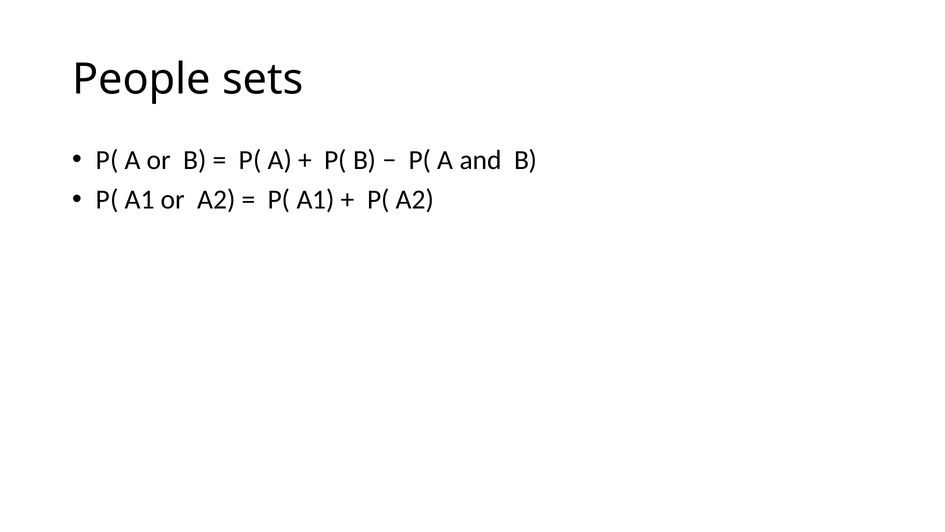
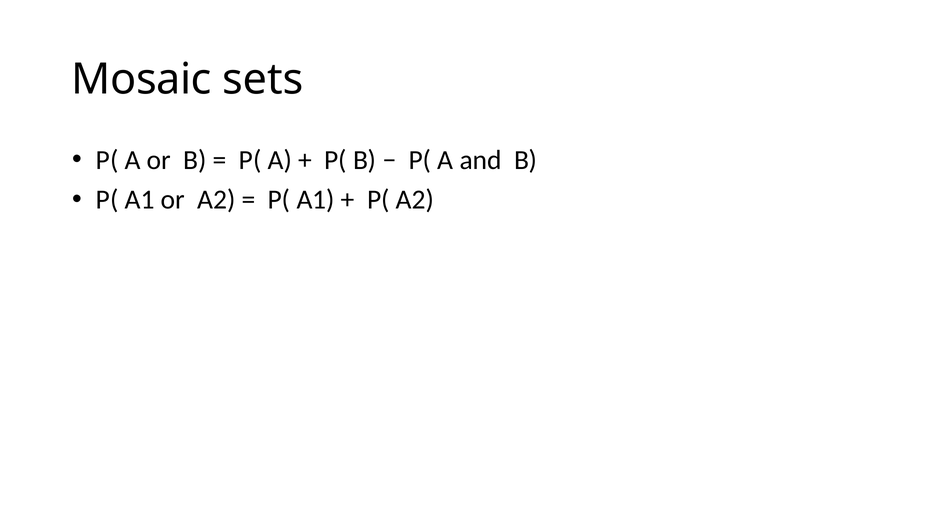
People: People -> Mosaic
